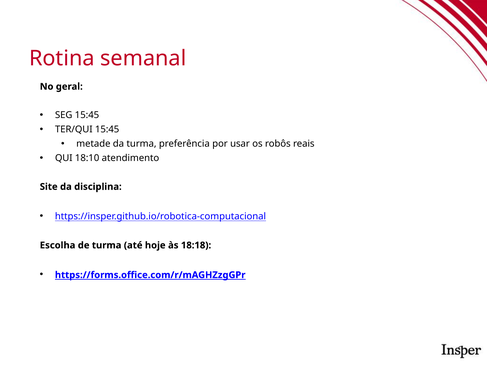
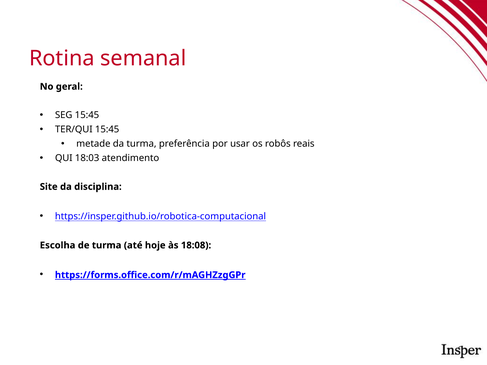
18:10: 18:10 -> 18:03
18:18: 18:18 -> 18:08
